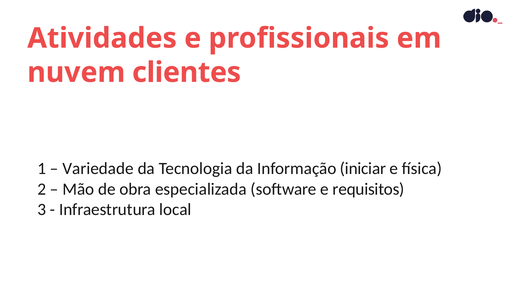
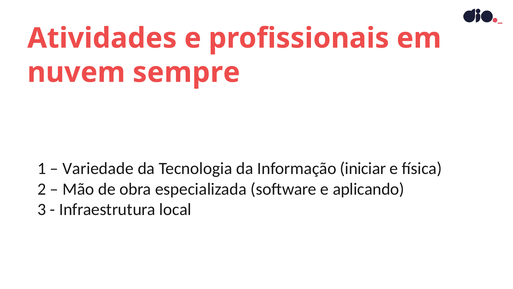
clientes: clientes -> sempre
requisitos: requisitos -> aplicando
